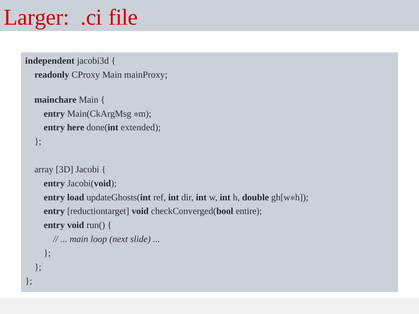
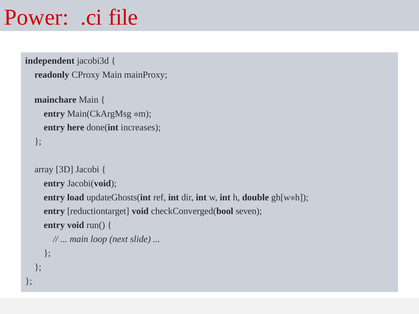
Larger: Larger -> Power
extended: extended -> increases
entire: entire -> seven
